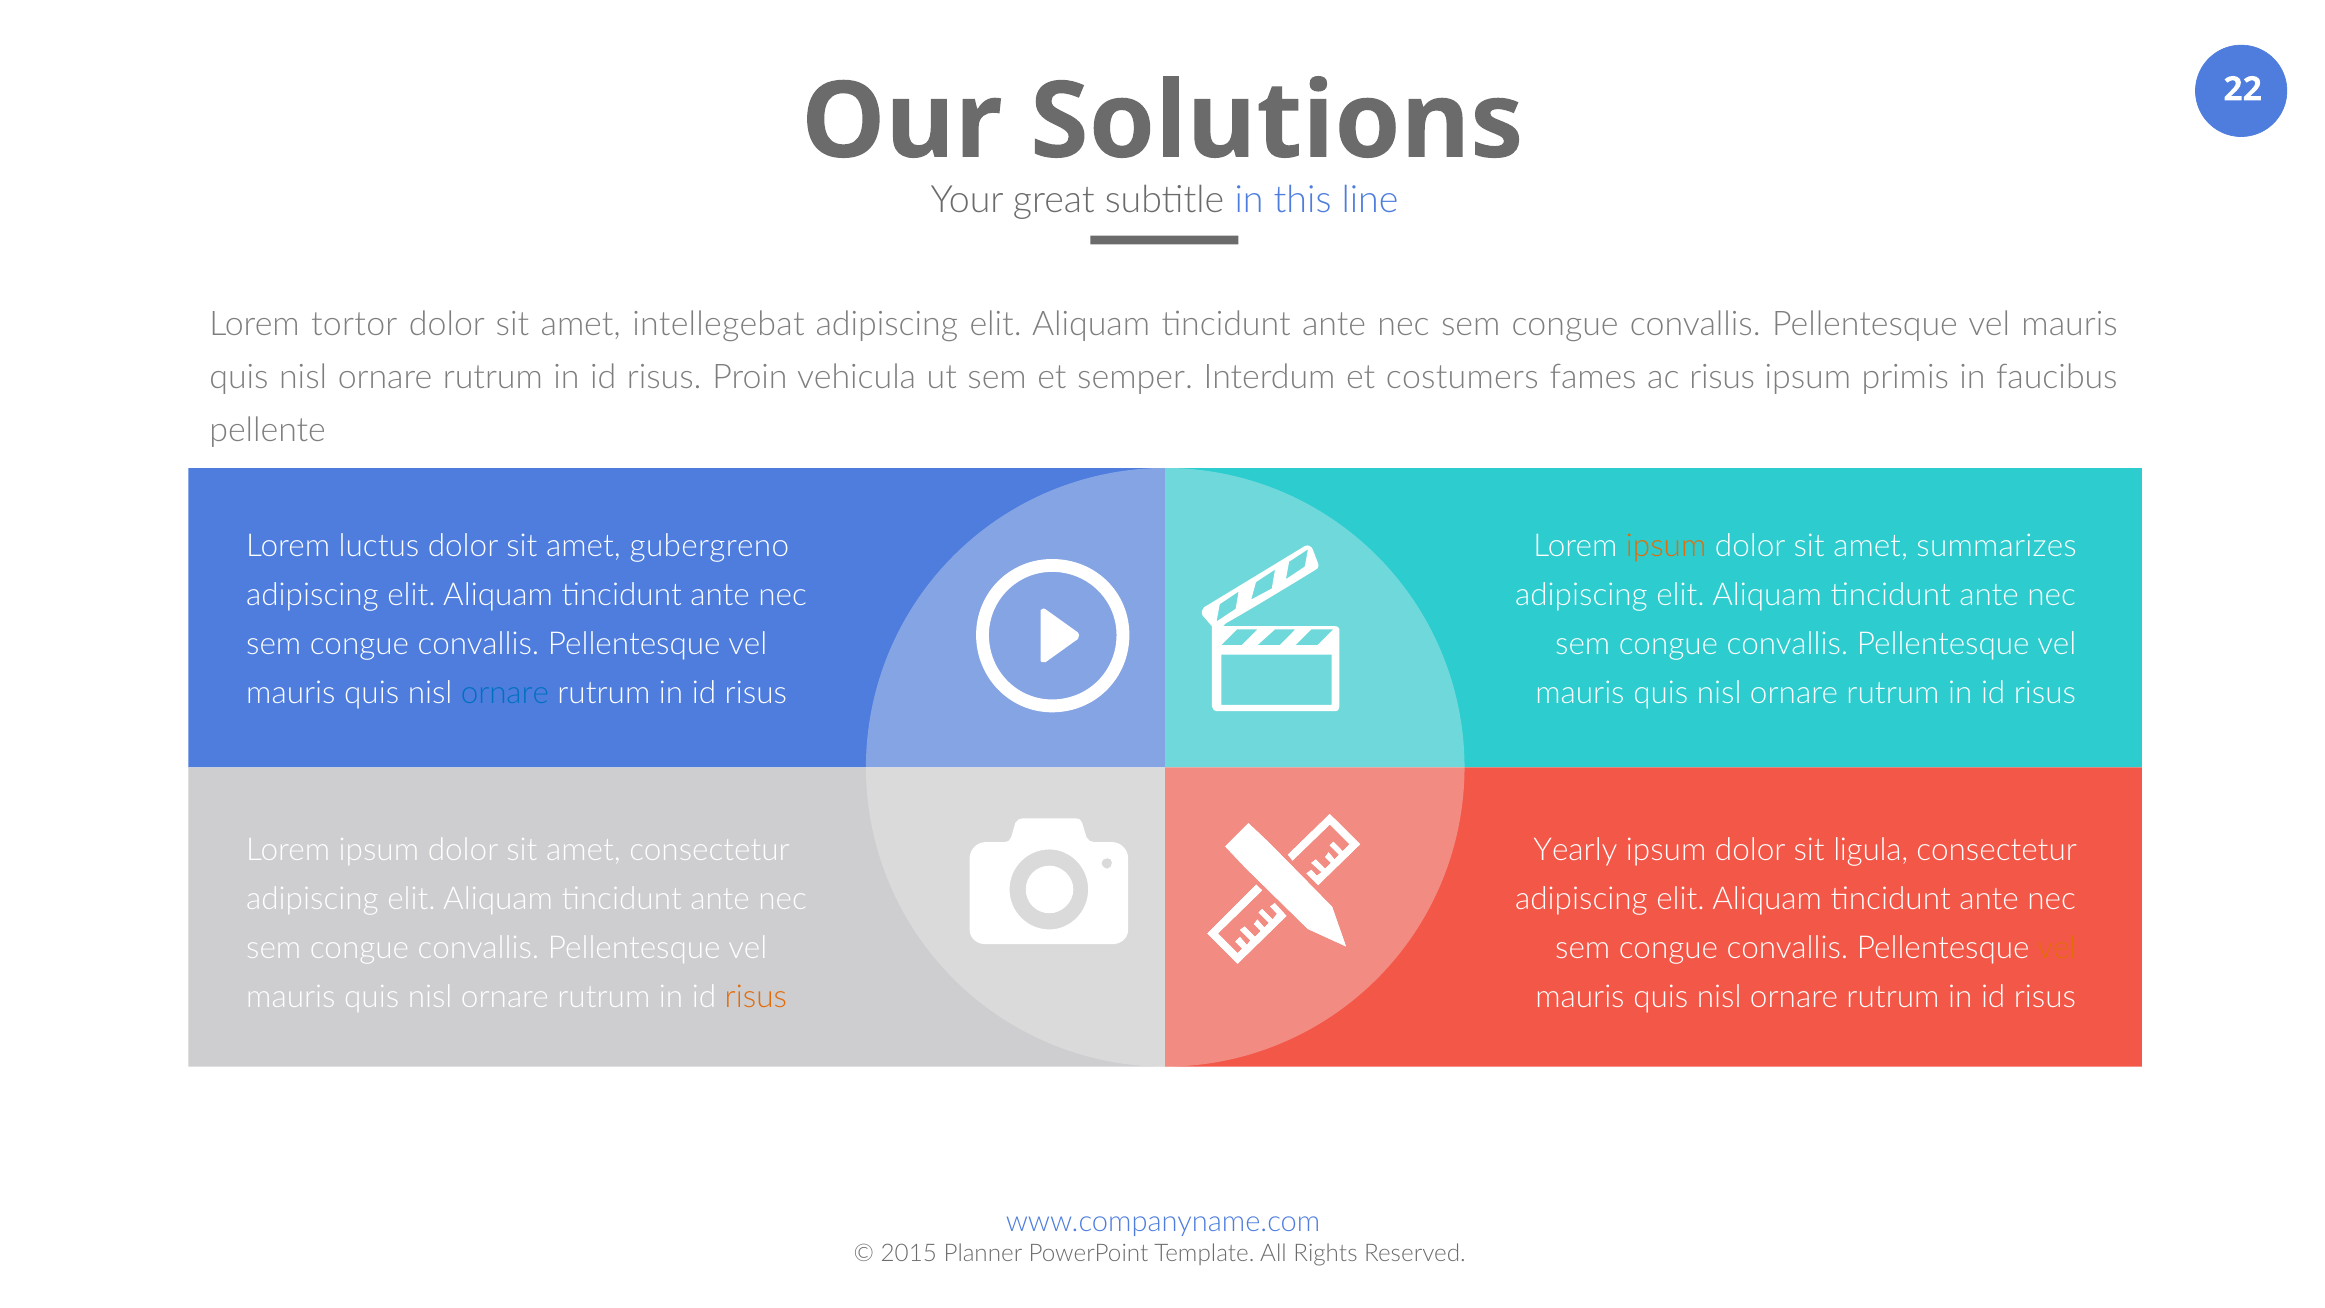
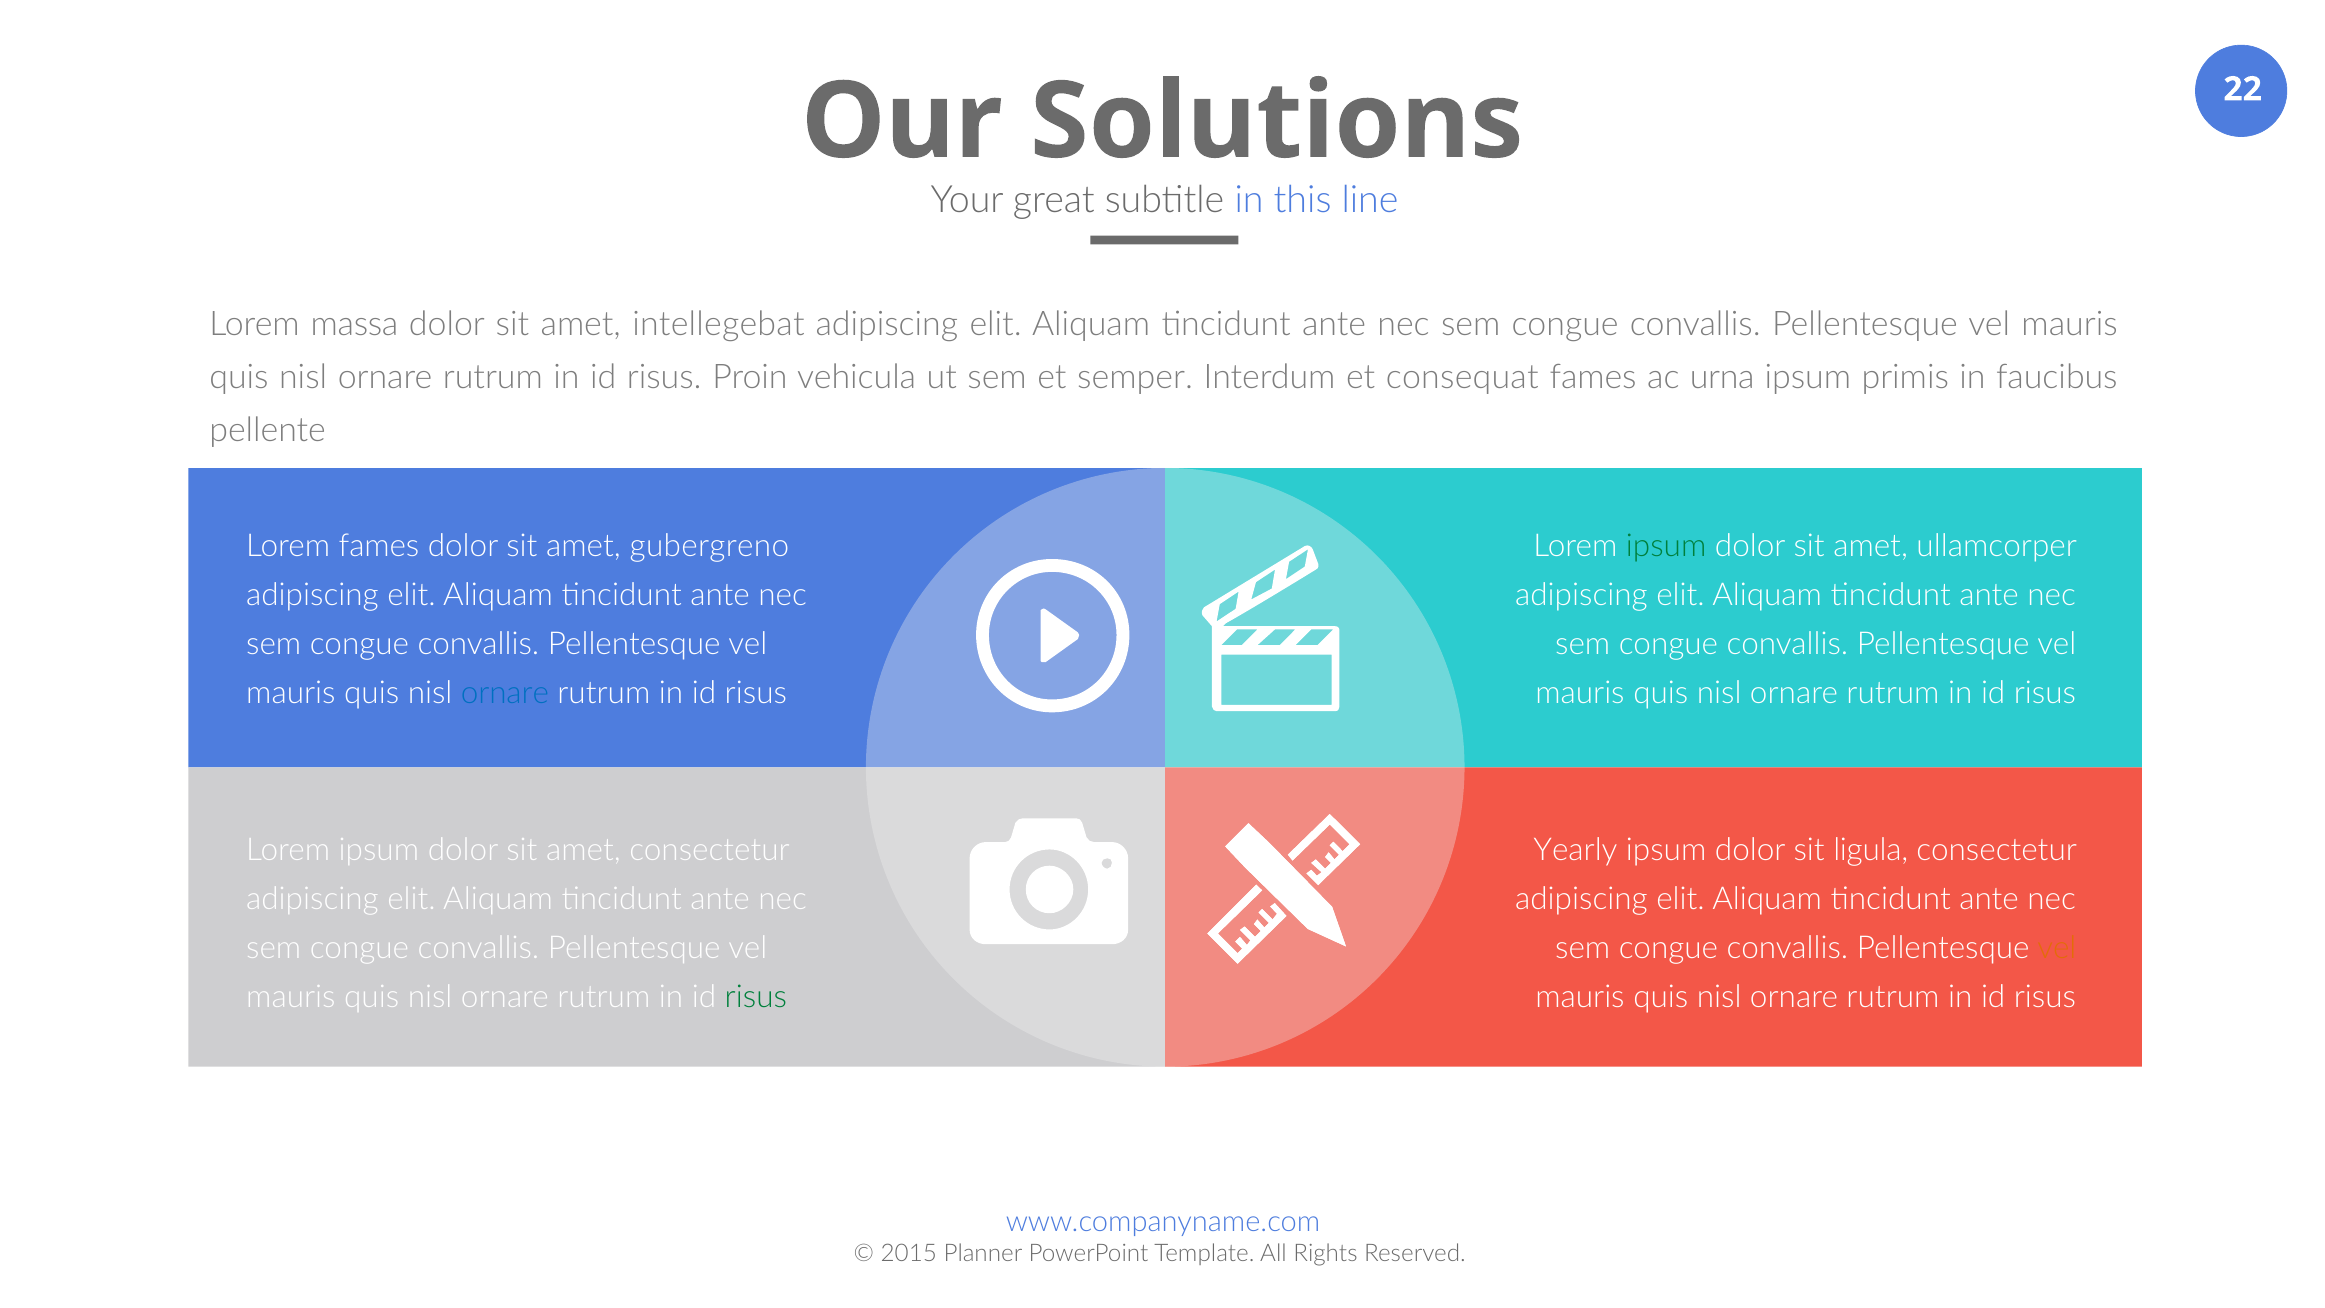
tortor: tortor -> massa
costumers: costumers -> consequat
ac risus: risus -> urna
Lorem luctus: luctus -> fames
ipsum at (1666, 546) colour: orange -> green
summarizes: summarizes -> ullamcorper
risus at (756, 997) colour: orange -> green
